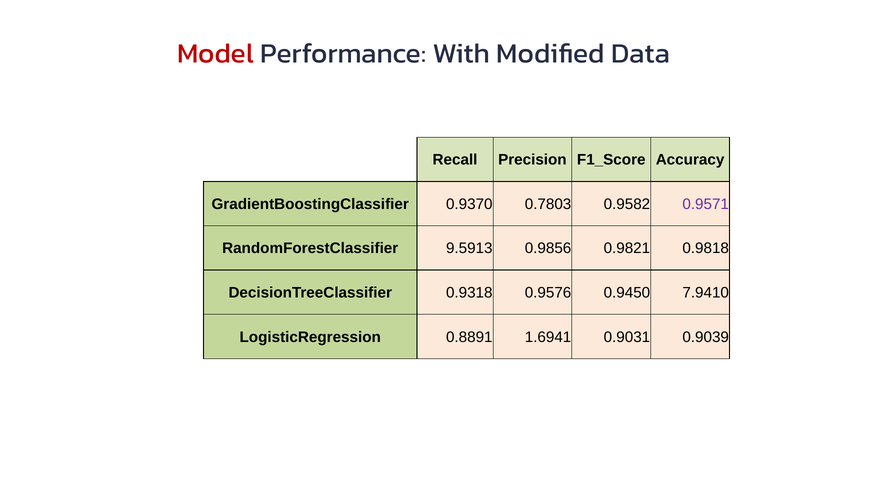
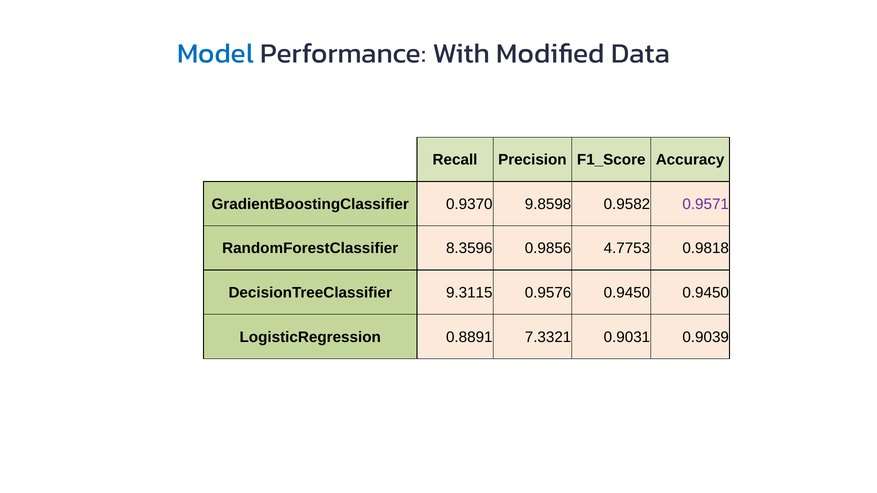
Model colour: red -> blue
0.7803: 0.7803 -> 9.8598
9.5913: 9.5913 -> 8.3596
0.9821: 0.9821 -> 4.7753
0.9318: 0.9318 -> 9.3115
0.9450 7.9410: 7.9410 -> 0.9450
1.6941: 1.6941 -> 7.3321
